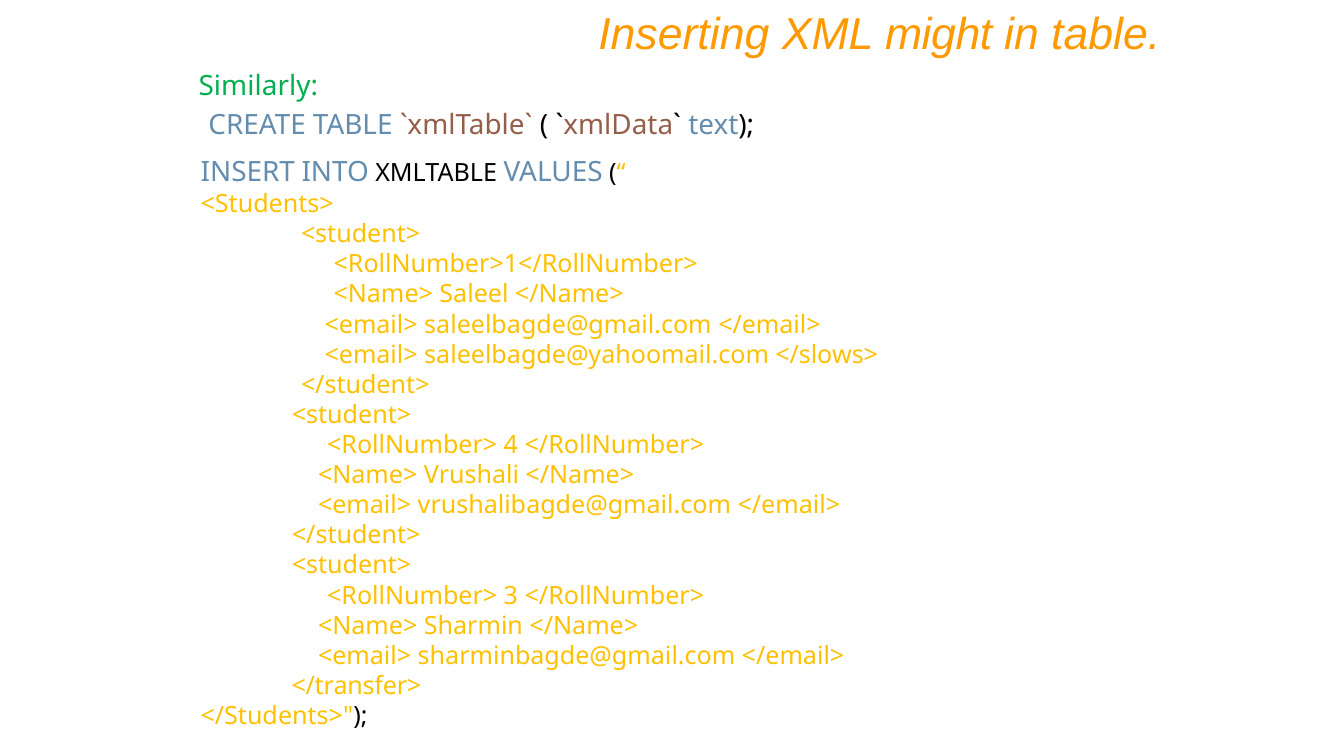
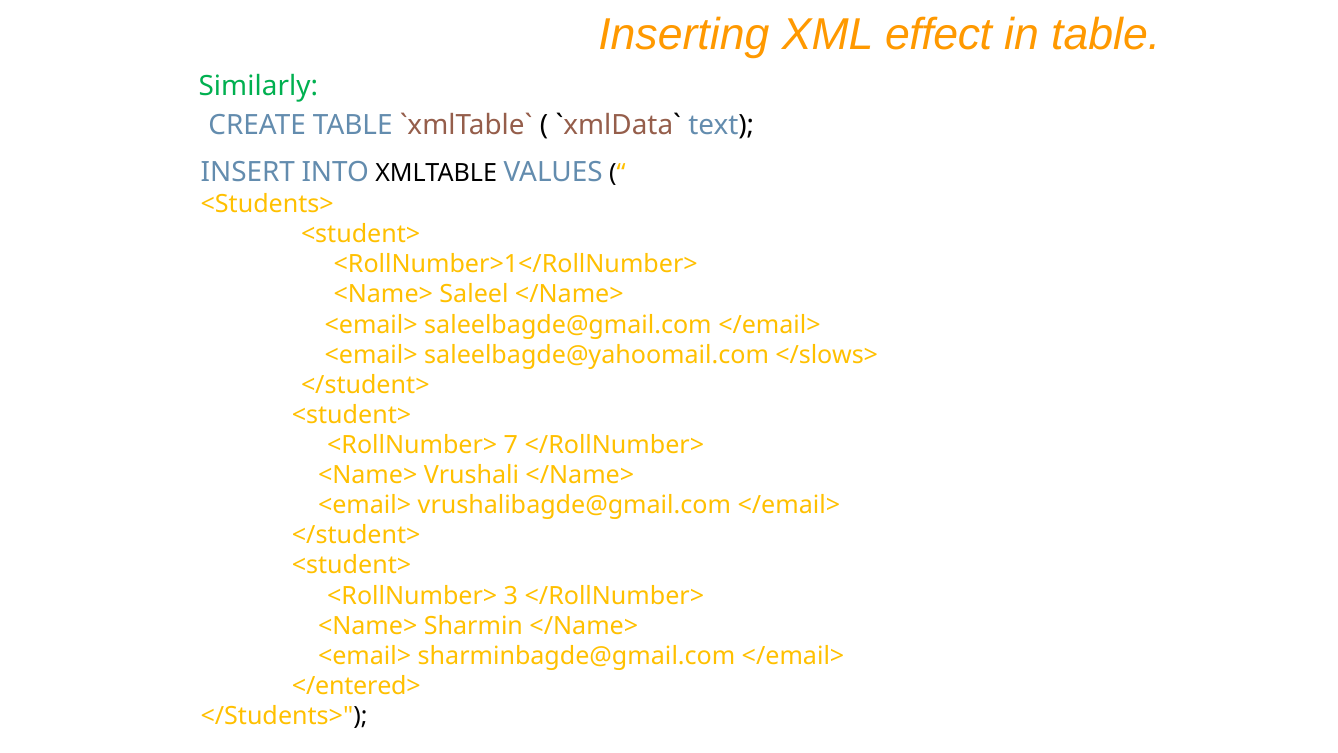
might: might -> effect
4: 4 -> 7
</transfer>: </transfer> -> </entered>
